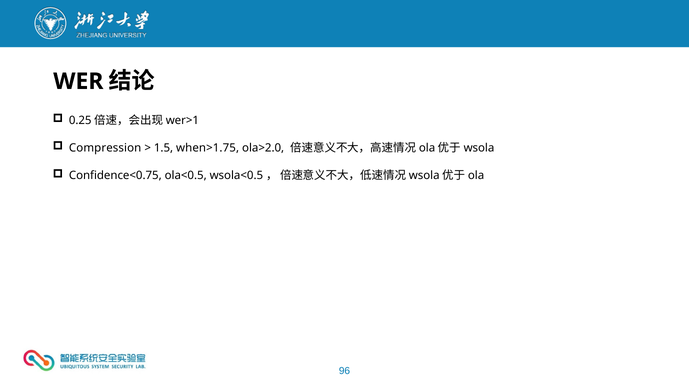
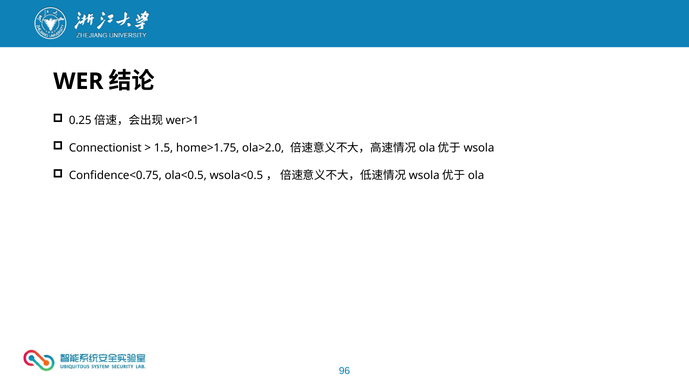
Compression: Compression -> Connectionist
when>1.75: when>1.75 -> home>1.75
